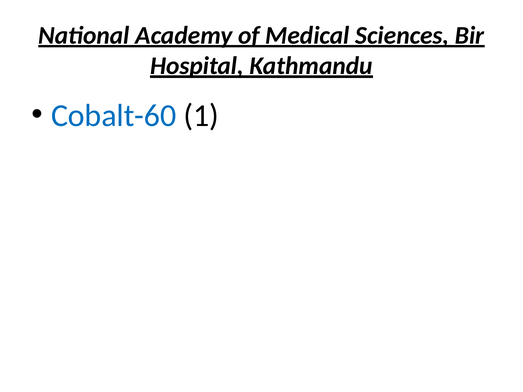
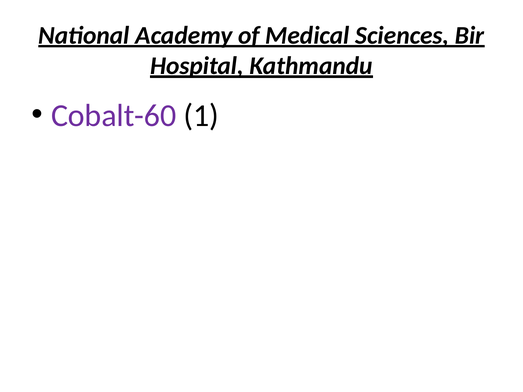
Cobalt-60 colour: blue -> purple
